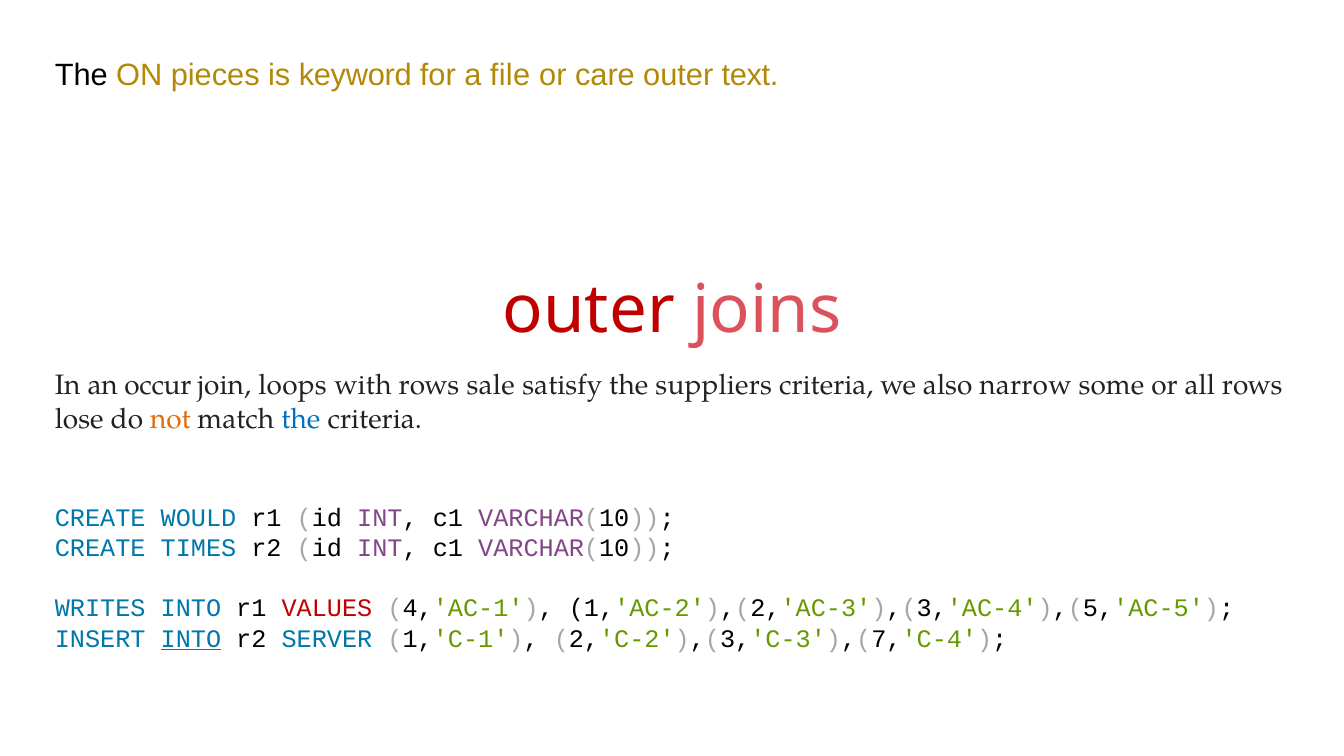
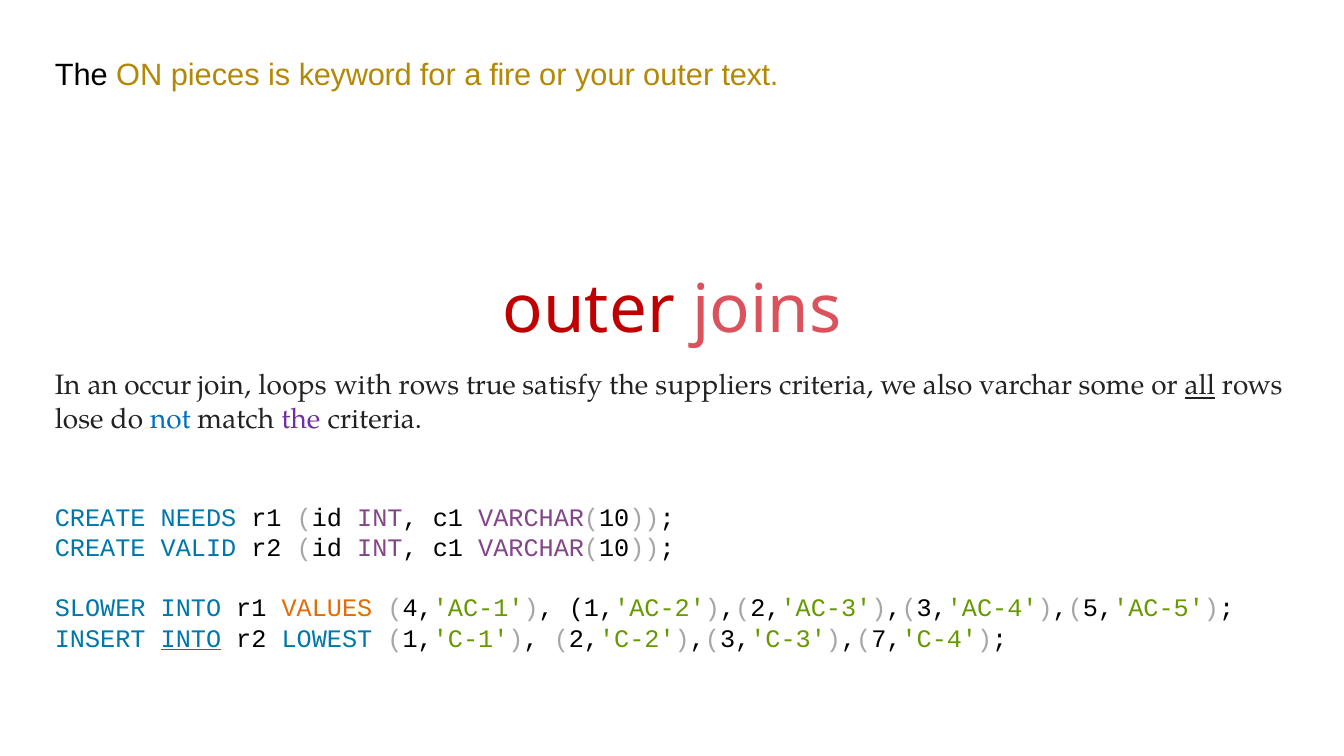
file: file -> fire
care: care -> your
sale: sale -> true
narrow: narrow -> varchar
all underline: none -> present
not colour: orange -> blue
the at (301, 419) colour: blue -> purple
WOULD: WOULD -> NEEDS
TIMES: TIMES -> VALID
WRITES: WRITES -> SLOWER
VALUES colour: red -> orange
SERVER: SERVER -> LOWEST
